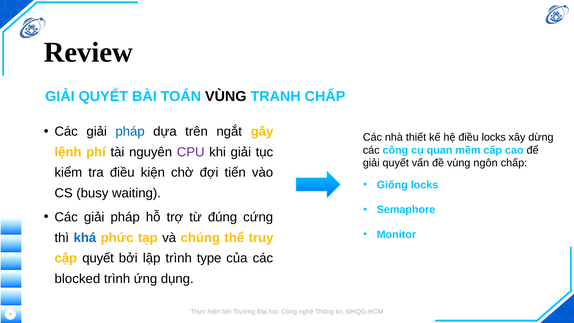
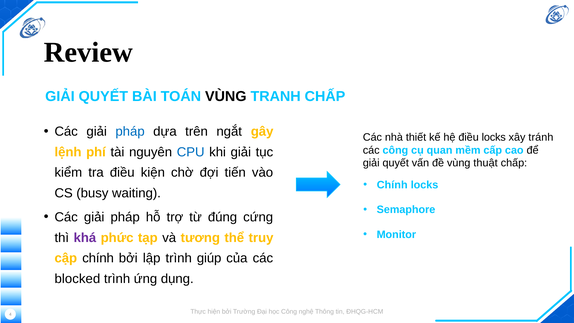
dừng: dừng -> tránh
CPU colour: purple -> blue
ngôn: ngôn -> thuật
Giống at (392, 185): Giống -> Chính
khá colour: blue -> purple
chúng: chúng -> tương
cập quyết: quyết -> chính
type: type -> giúp
